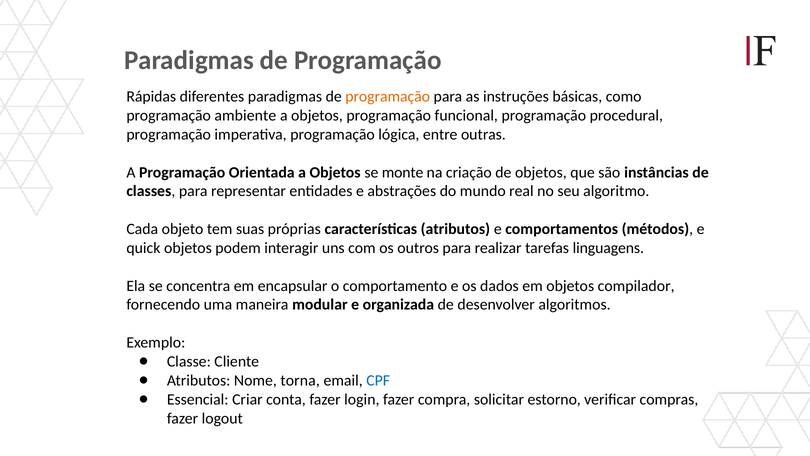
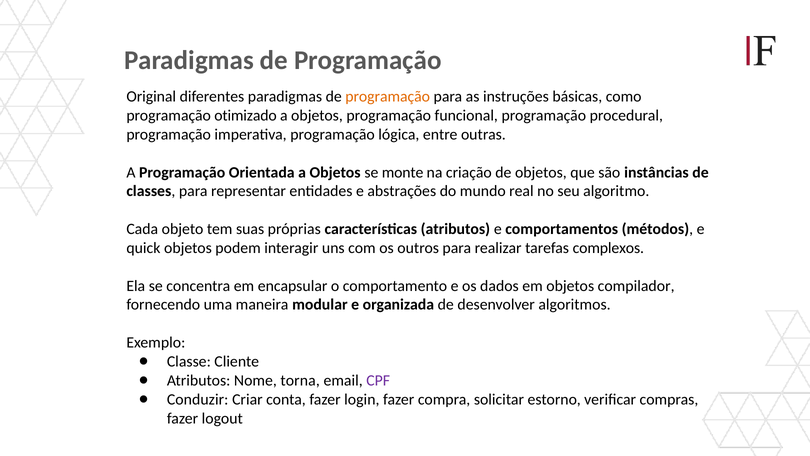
Rápidas: Rápidas -> Original
ambiente: ambiente -> otimizado
linguagens: linguagens -> complexos
CPF colour: blue -> purple
Essencial: Essencial -> Conduzir
